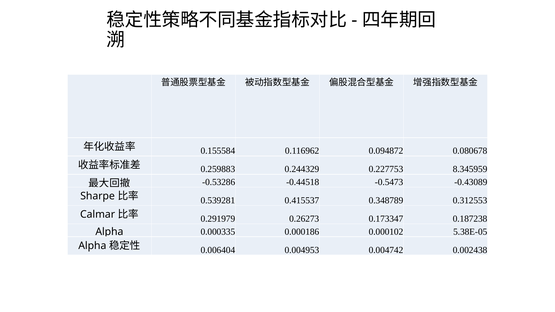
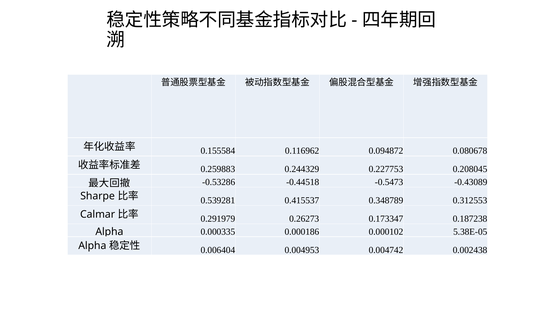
8.345959: 8.345959 -> 0.208045
